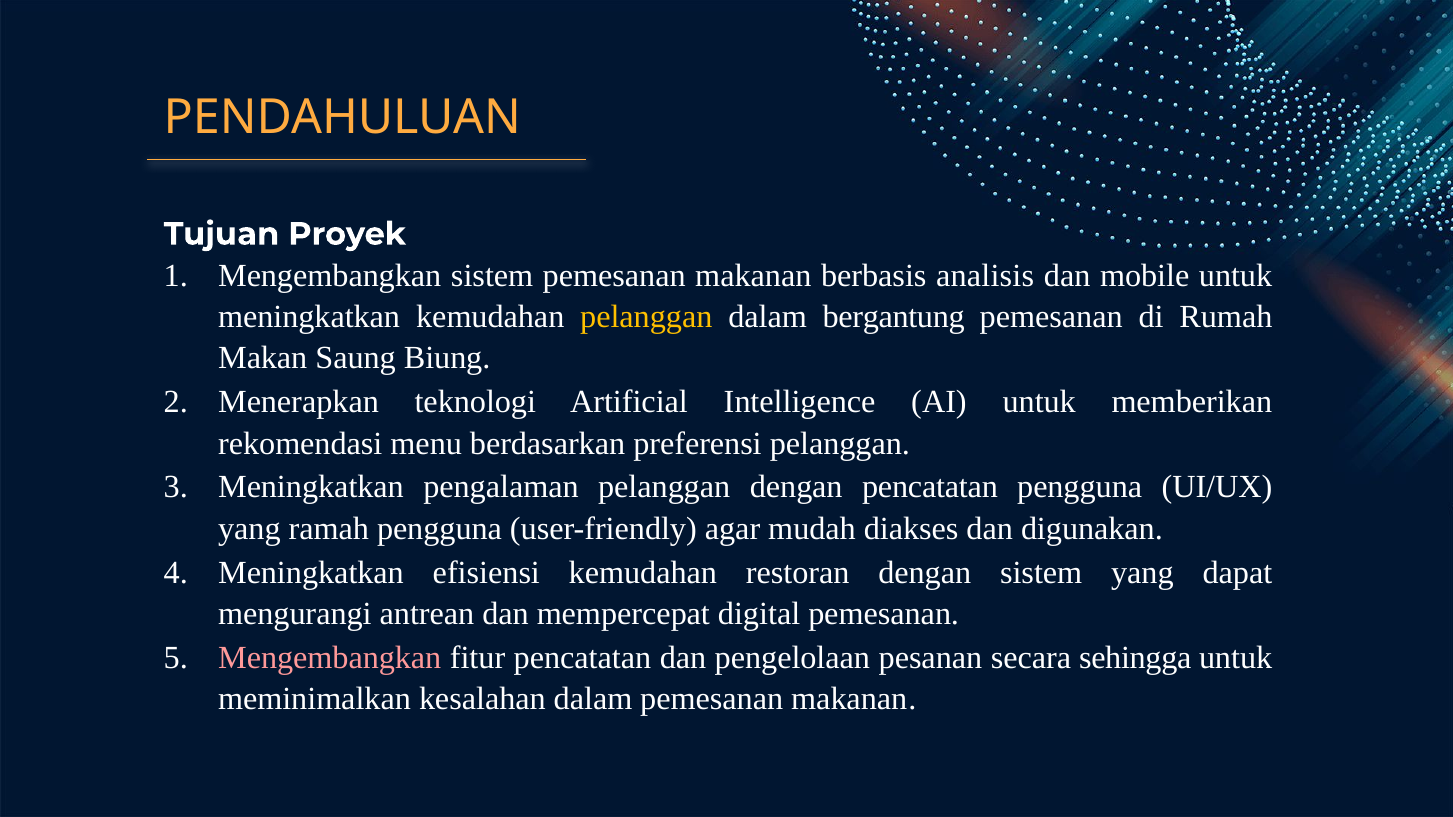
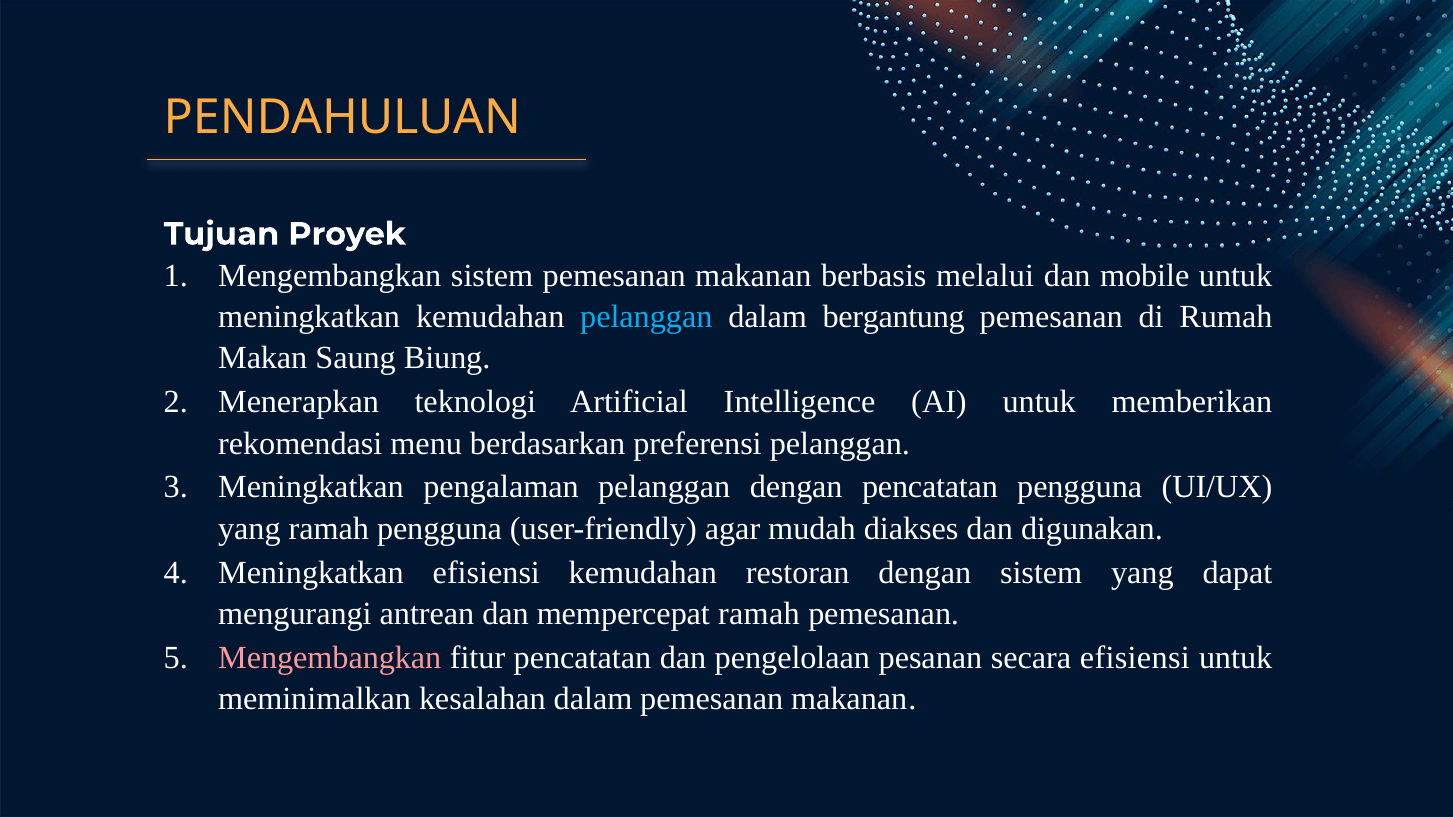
analisis: analisis -> melalui
pelanggan at (646, 317) colour: yellow -> light blue
mempercepat digital: digital -> ramah
secara sehingga: sehingga -> efisiensi
